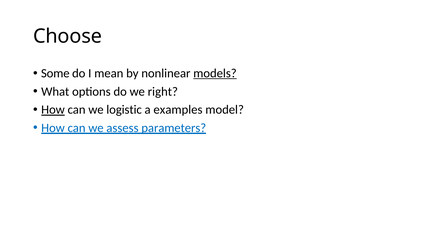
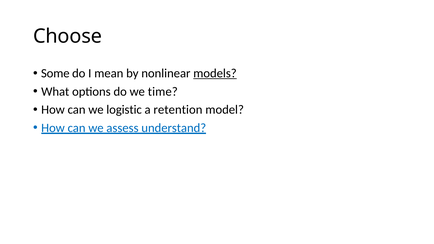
right: right -> time
How at (53, 110) underline: present -> none
examples: examples -> retention
parameters: parameters -> understand
